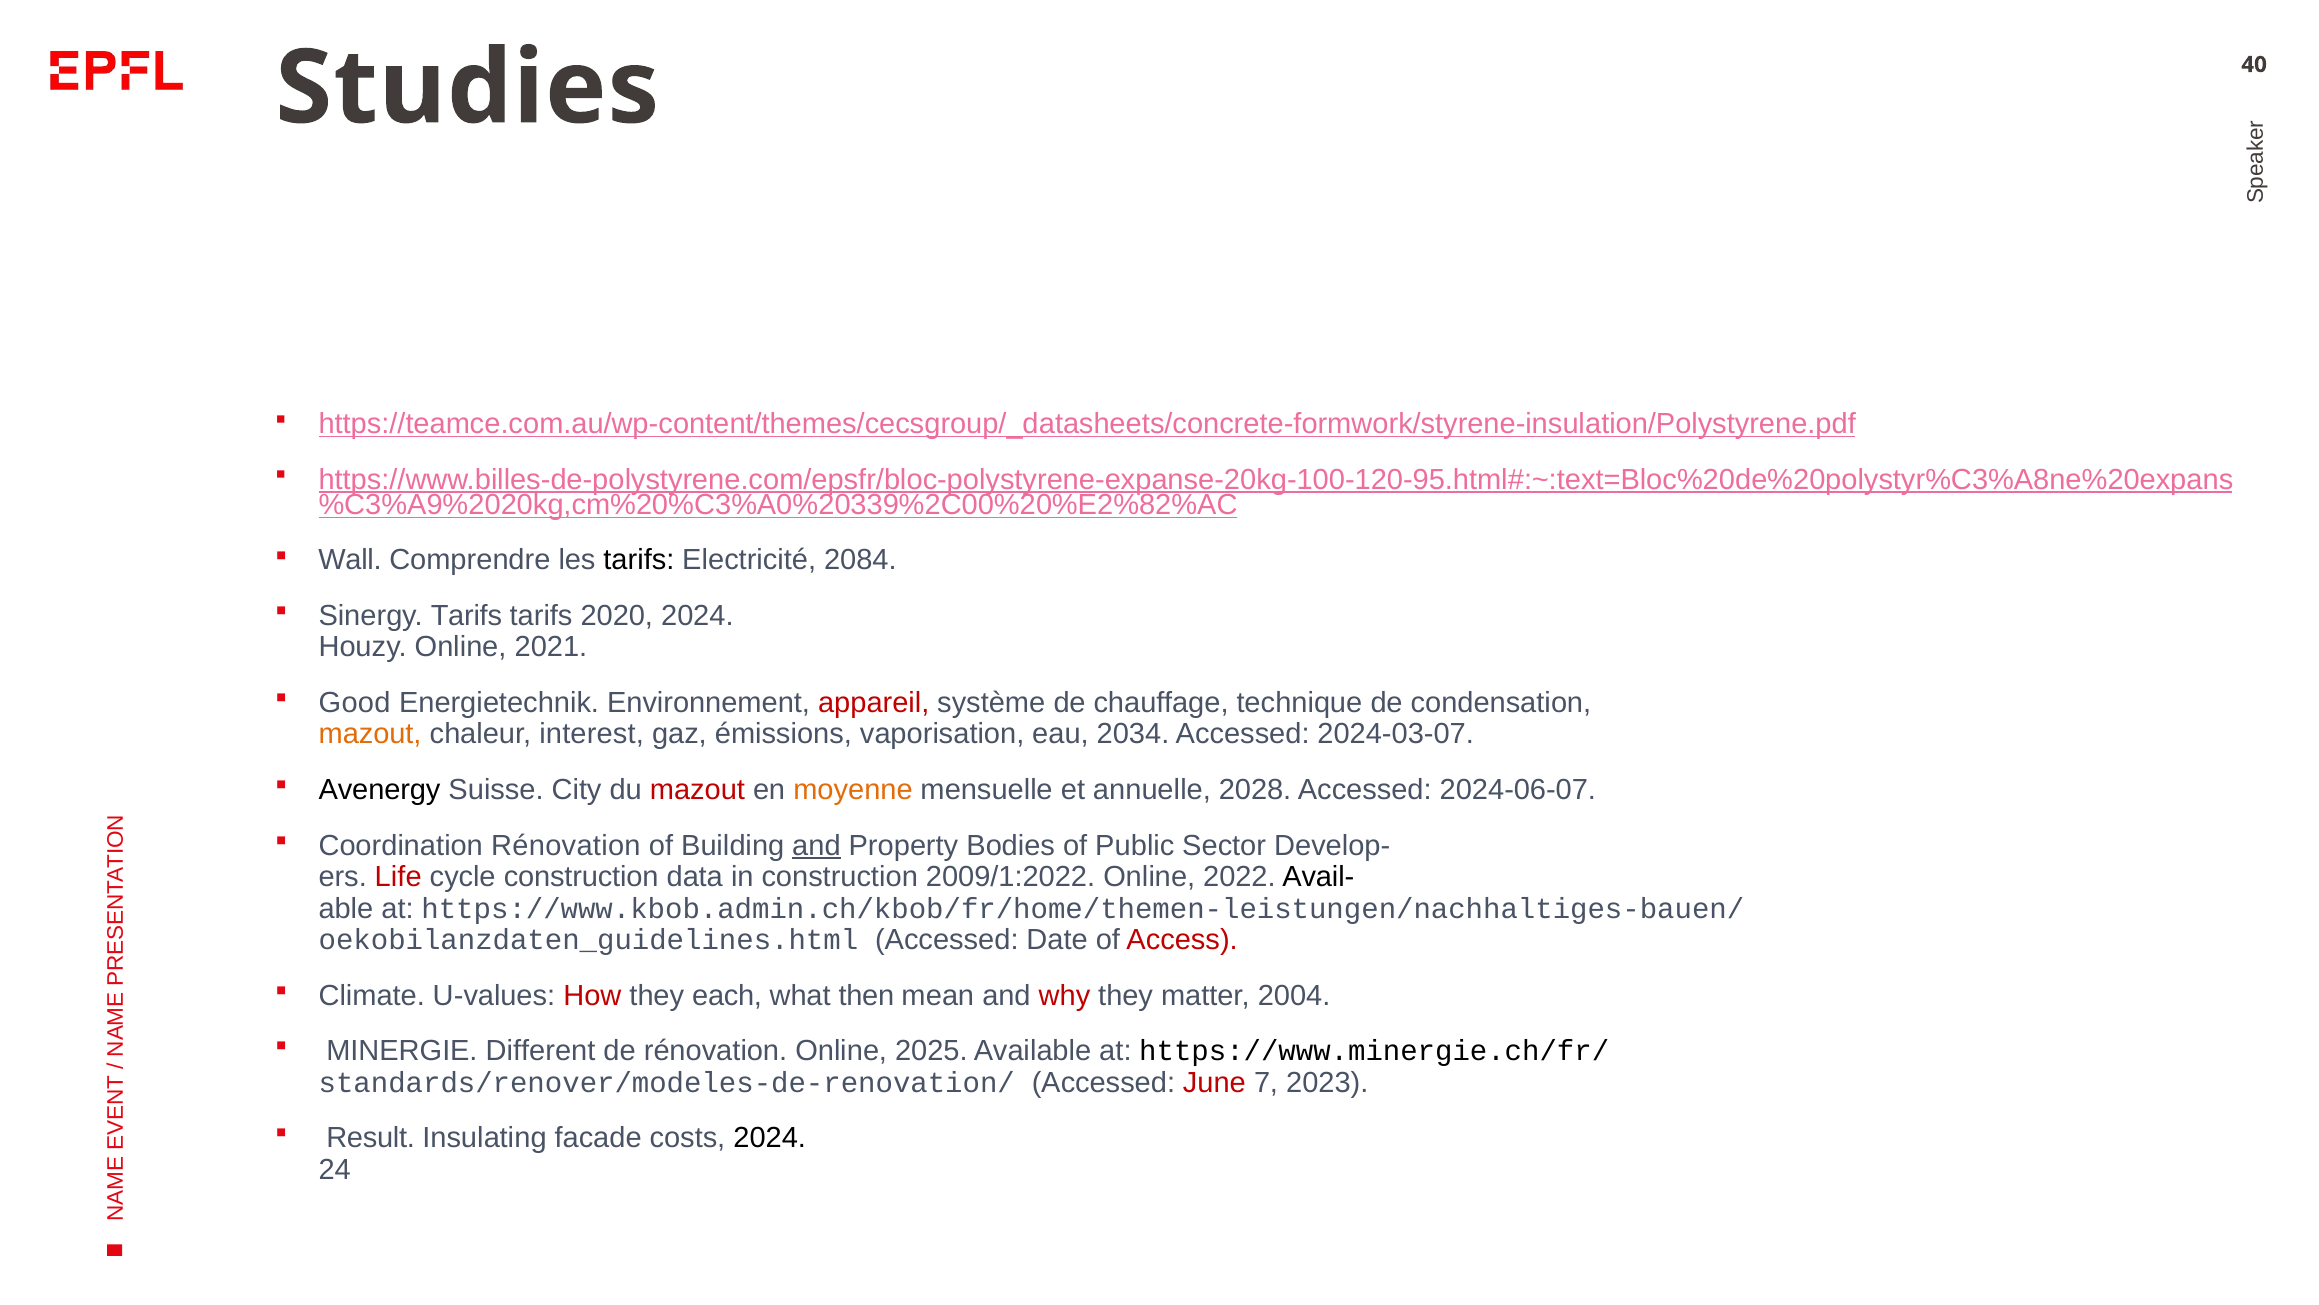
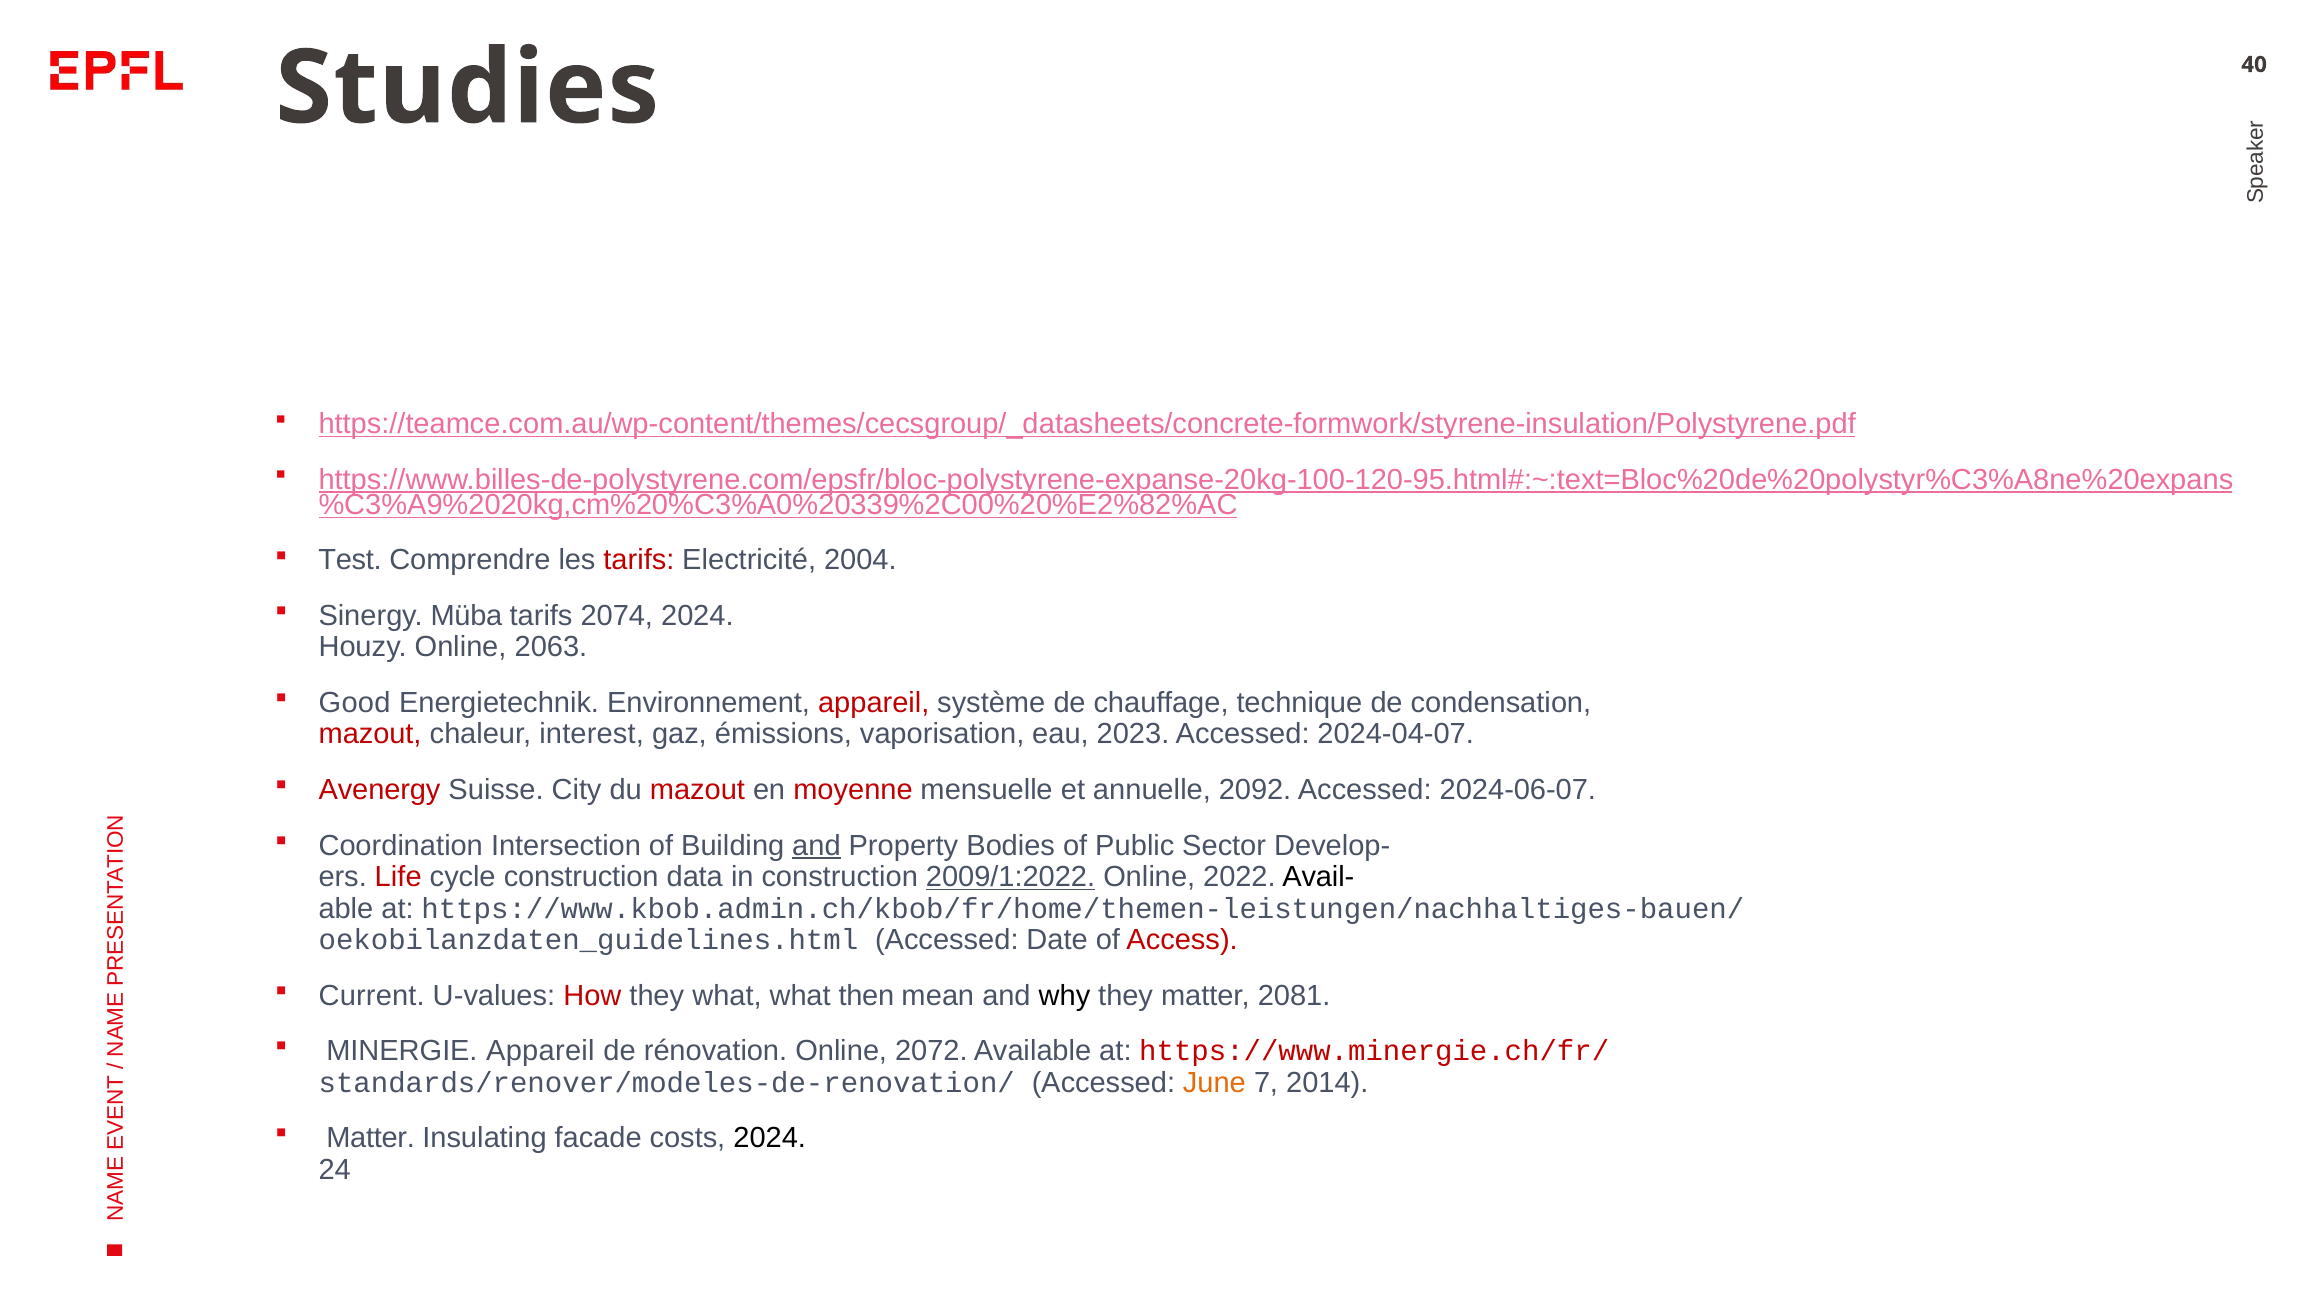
Wall: Wall -> Test
tarifs at (639, 560) colour: black -> red
2084: 2084 -> 2004
Sinergy Tarifs: Tarifs -> Müba
2020: 2020 -> 2074
2021: 2021 -> 2063
mazout at (370, 734) colour: orange -> red
2034: 2034 -> 2023
2024-03-07: 2024-03-07 -> 2024-04-07
Avenergy colour: black -> red
moyenne colour: orange -> red
2028: 2028 -> 2092
Coordination Rénovation: Rénovation -> Intersection
2009/1:2022 underline: none -> present
Climate: Climate -> Current
they each: each -> what
why colour: red -> black
2004: 2004 -> 2081
MINERGIE Different: Different -> Appareil
2025: 2025 -> 2072
https://www.minergie.ch/fr/ colour: black -> red
June colour: red -> orange
2023: 2023 -> 2014
Result at (371, 1138): Result -> Matter
